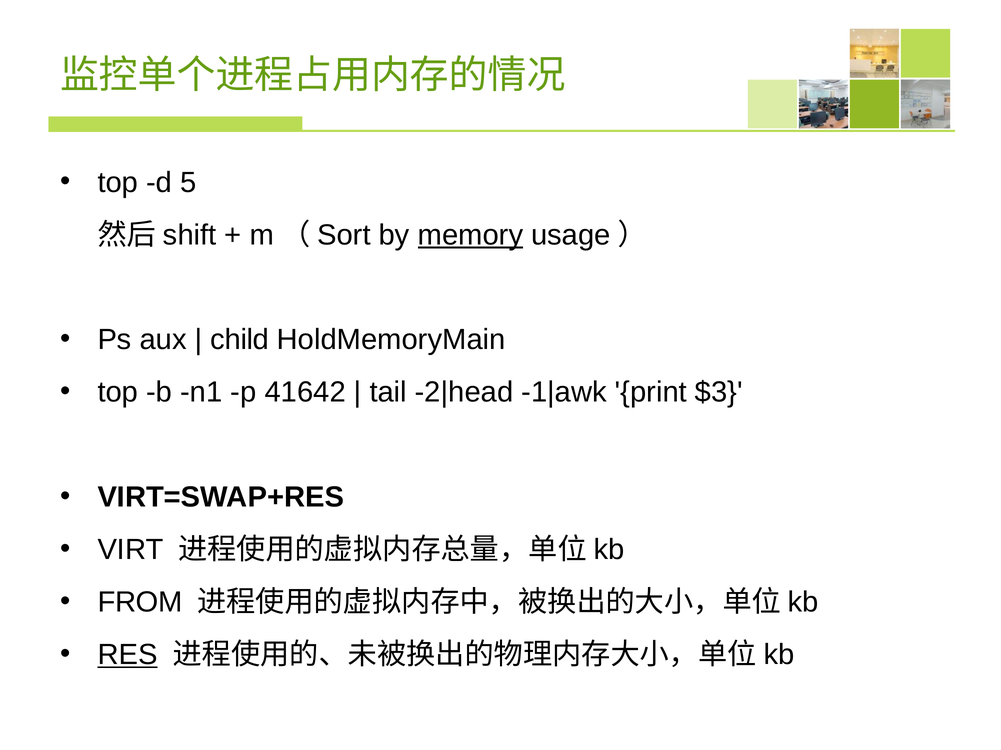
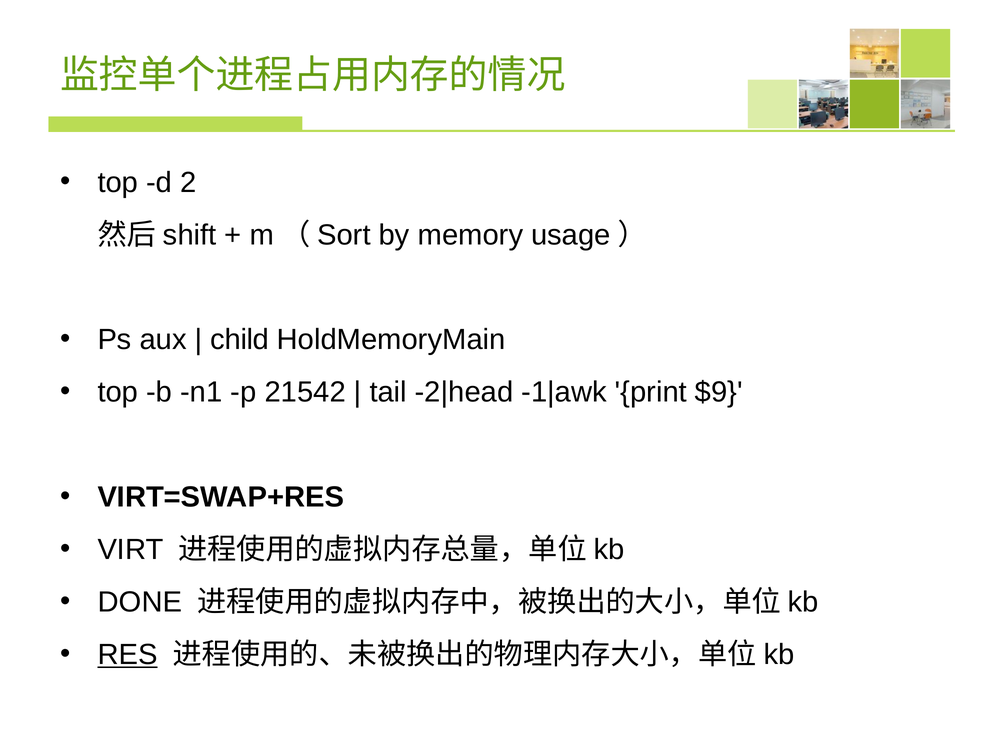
5: 5 -> 2
memory underline: present -> none
41642: 41642 -> 21542
$3: $3 -> $9
FROM: FROM -> DONE
